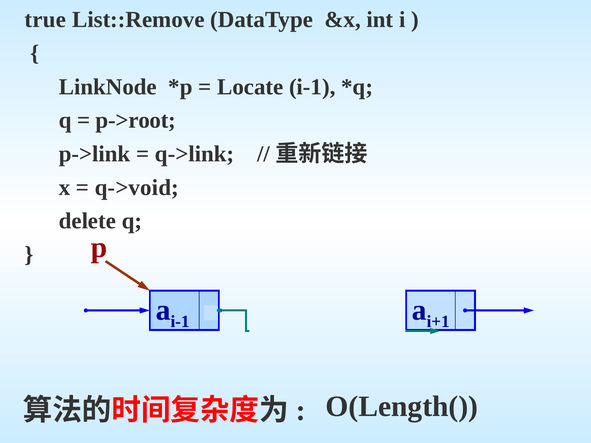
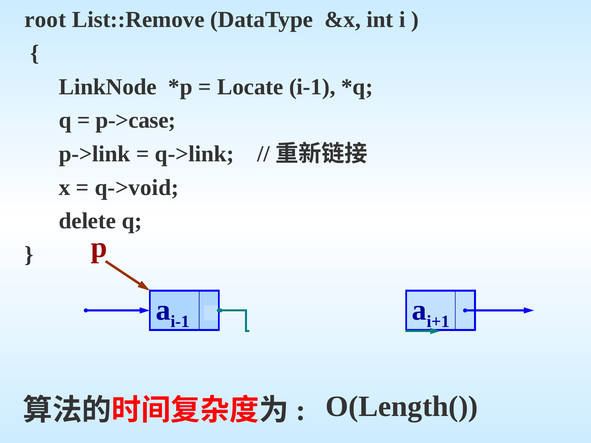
true: true -> root
p->root: p->root -> p->case
